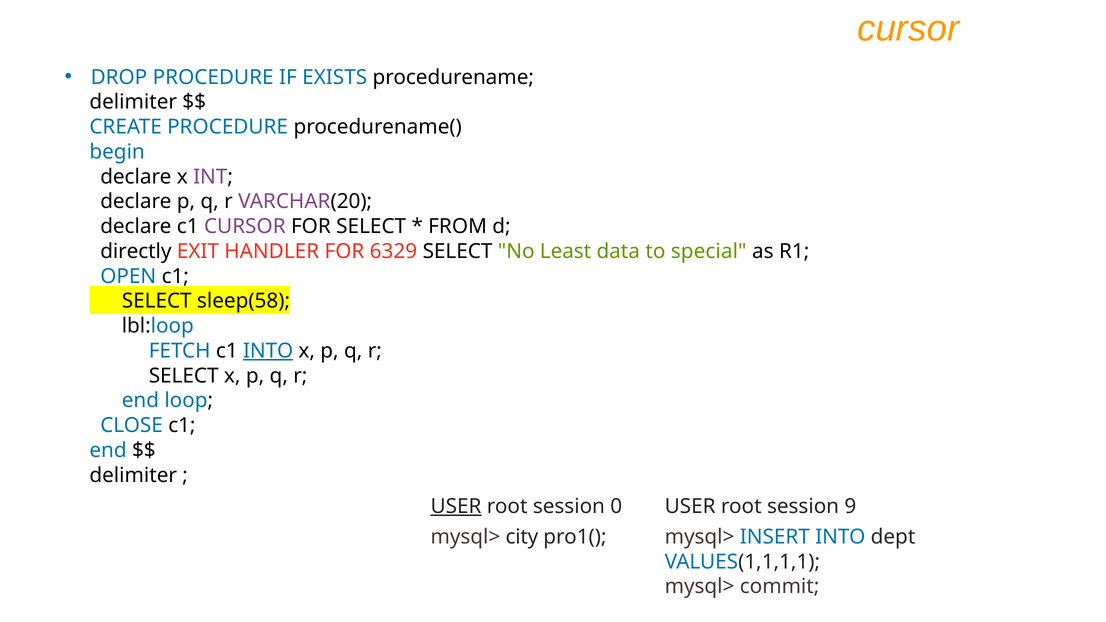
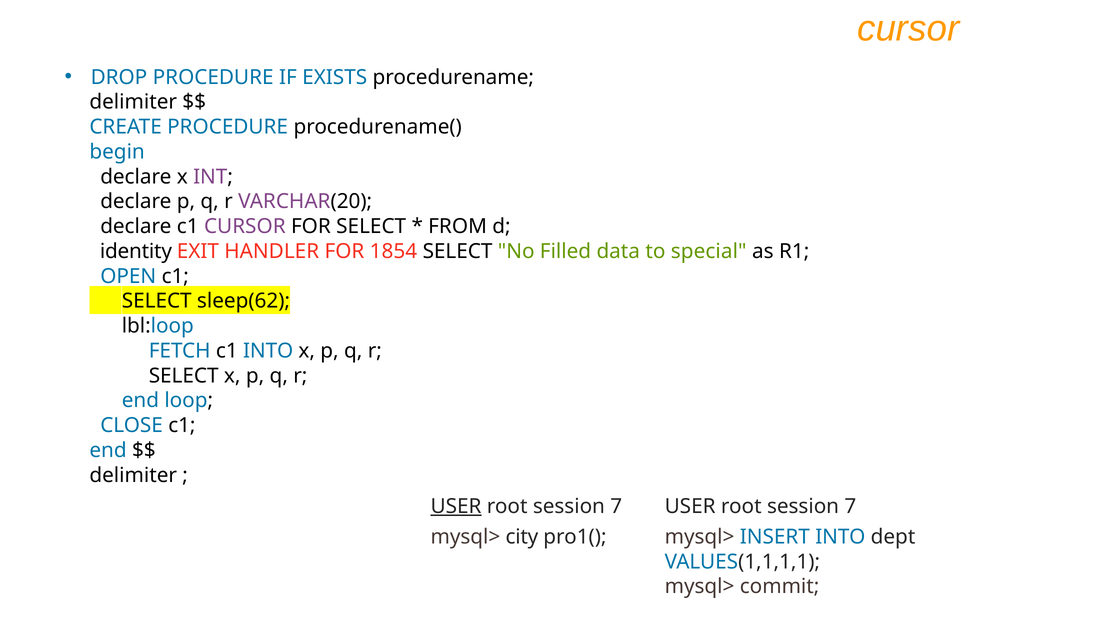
directly: directly -> identity
6329: 6329 -> 1854
Least: Least -> Filled
sleep(58: sleep(58 -> sleep(62
INTO at (268, 351) underline: present -> none
0 at (616, 506): 0 -> 7
9 at (850, 506): 9 -> 7
